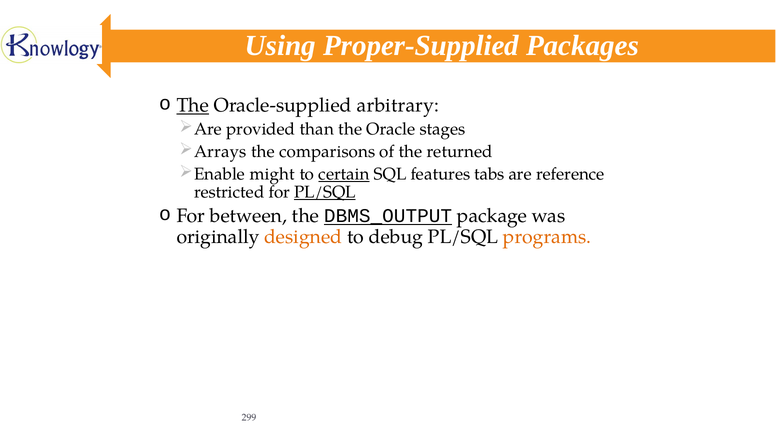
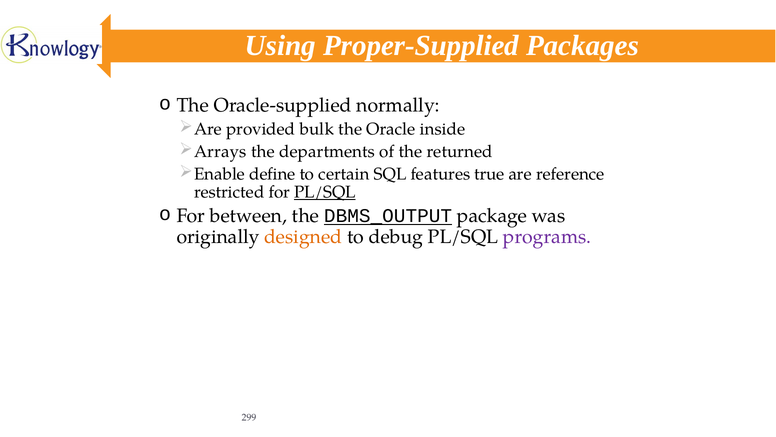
The at (193, 105) underline: present -> none
arbitrary: arbitrary -> normally
than: than -> bulk
stages: stages -> inside
comparisons: comparisons -> departments
might: might -> define
certain underline: present -> none
tabs: tabs -> true
programs colour: orange -> purple
